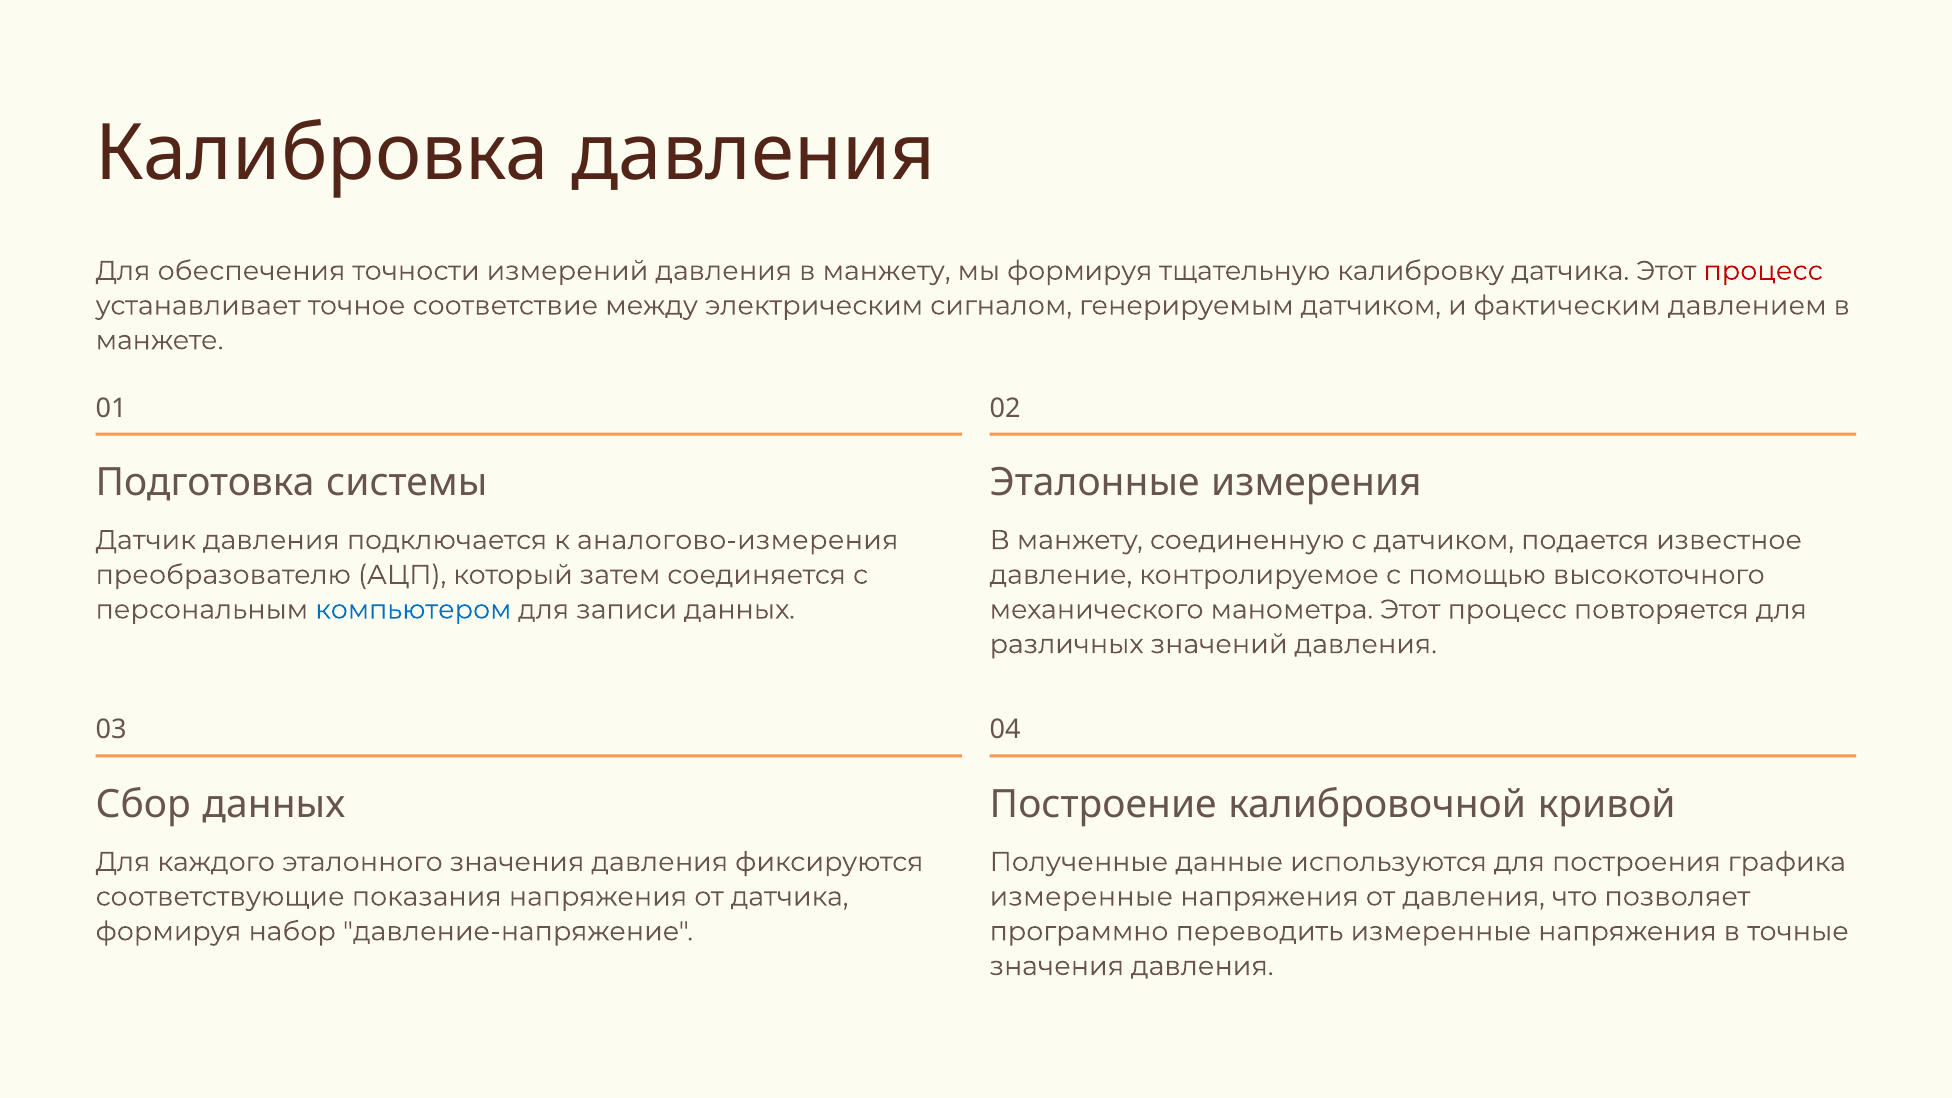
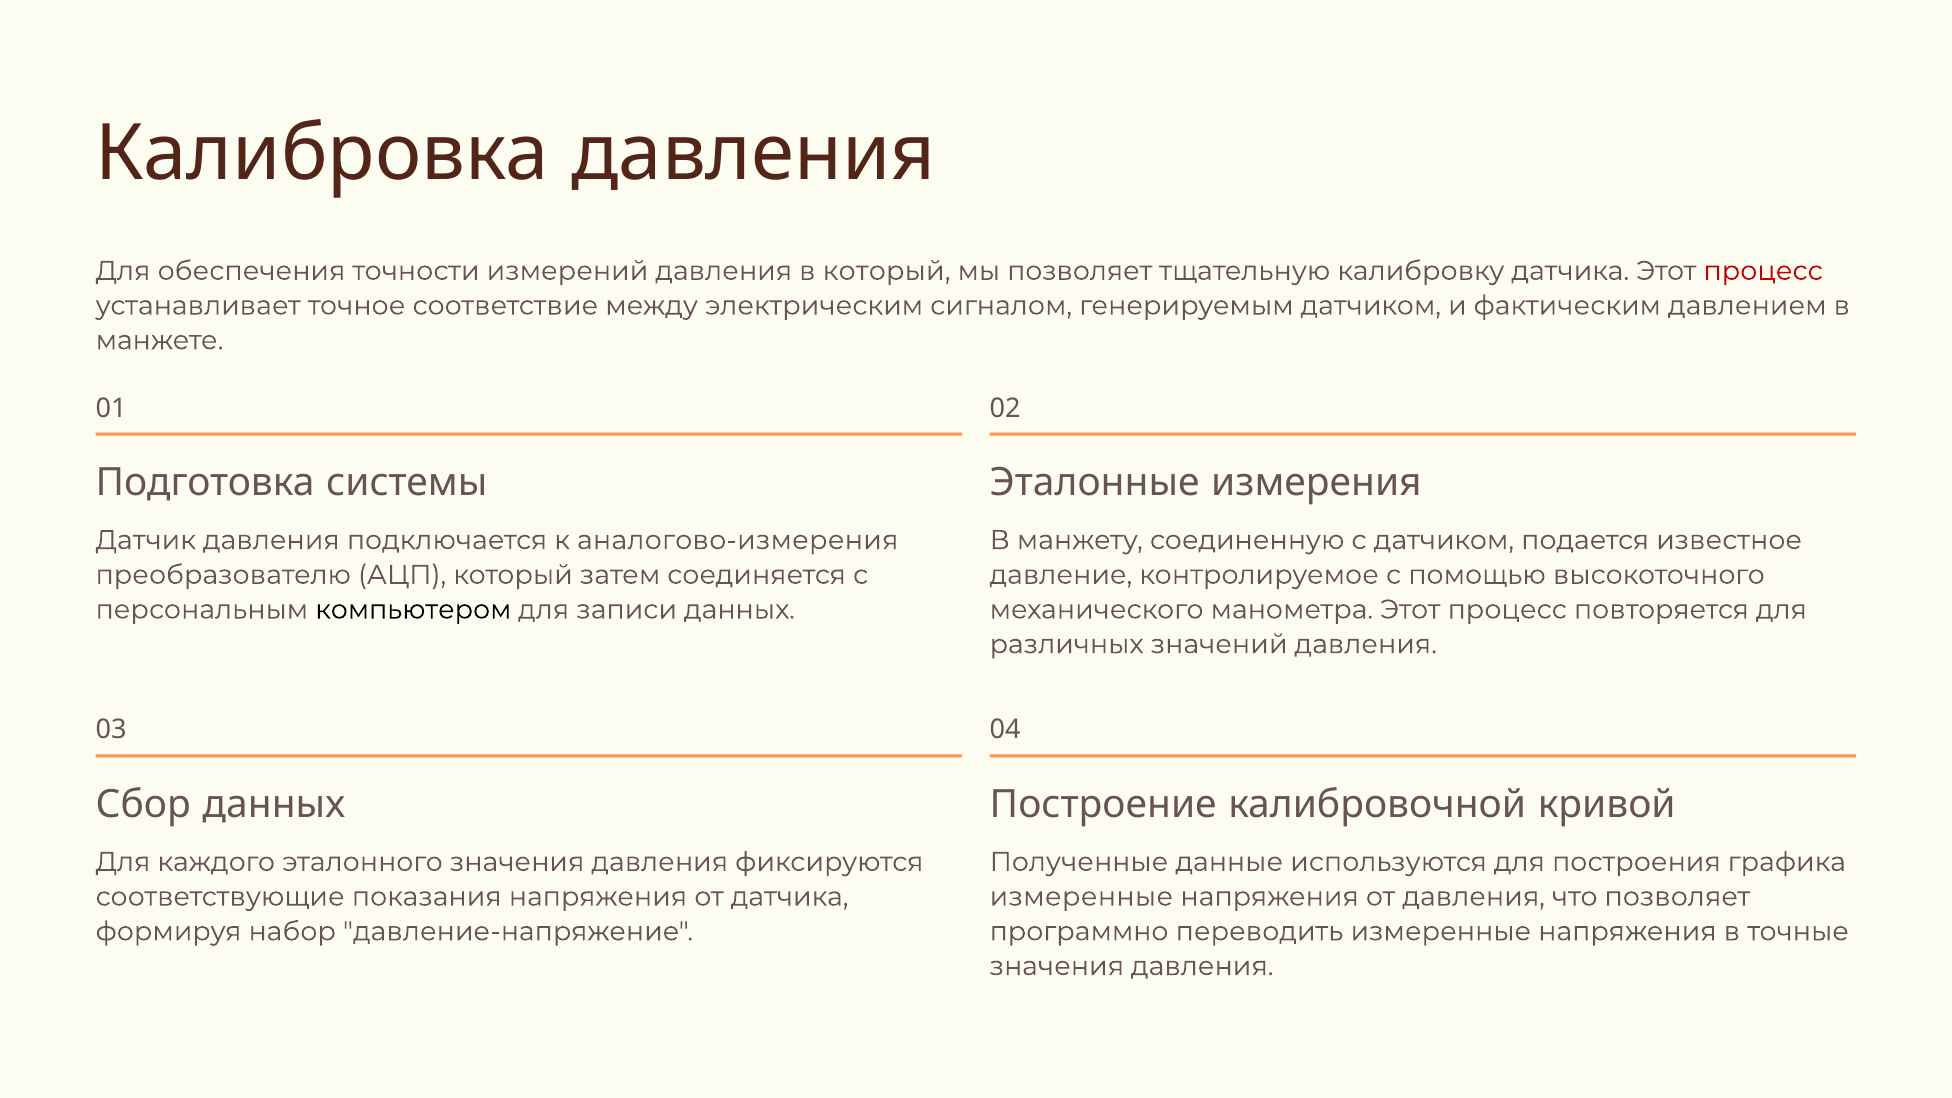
давления в манжету: манжету -> который
мы формируя: формируя -> позволяет
компьютером colour: blue -> black
